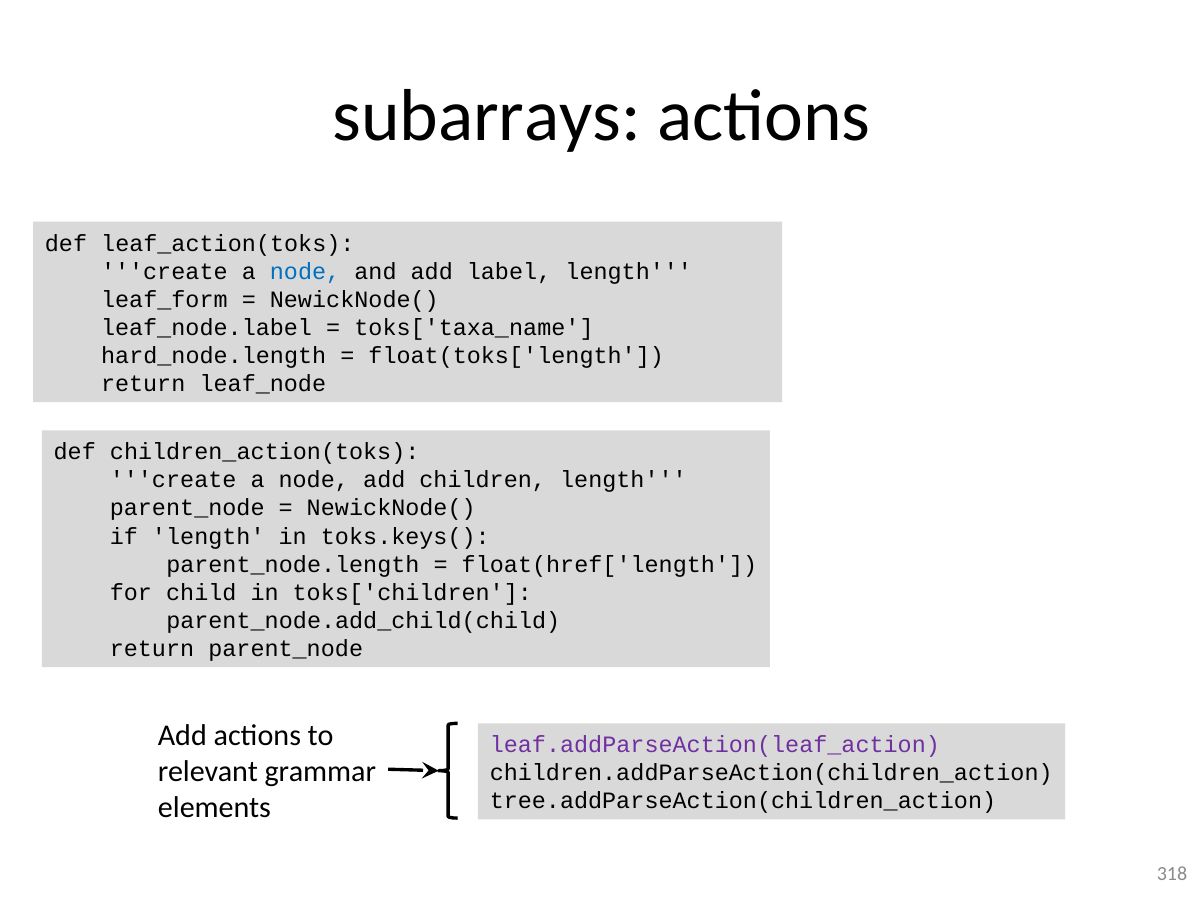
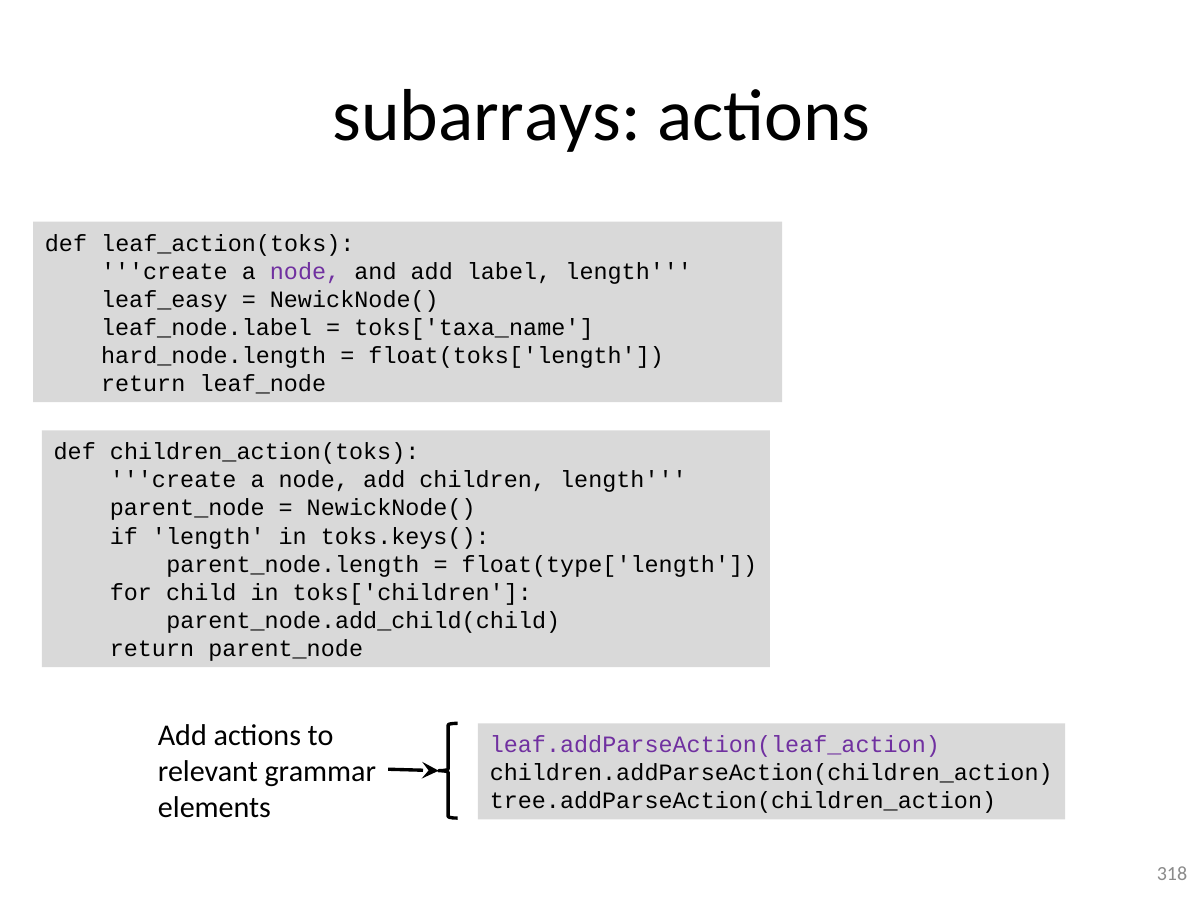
node at (305, 271) colour: blue -> purple
leaf_form: leaf_form -> leaf_easy
float(href['length: float(href['length -> float(type['length
